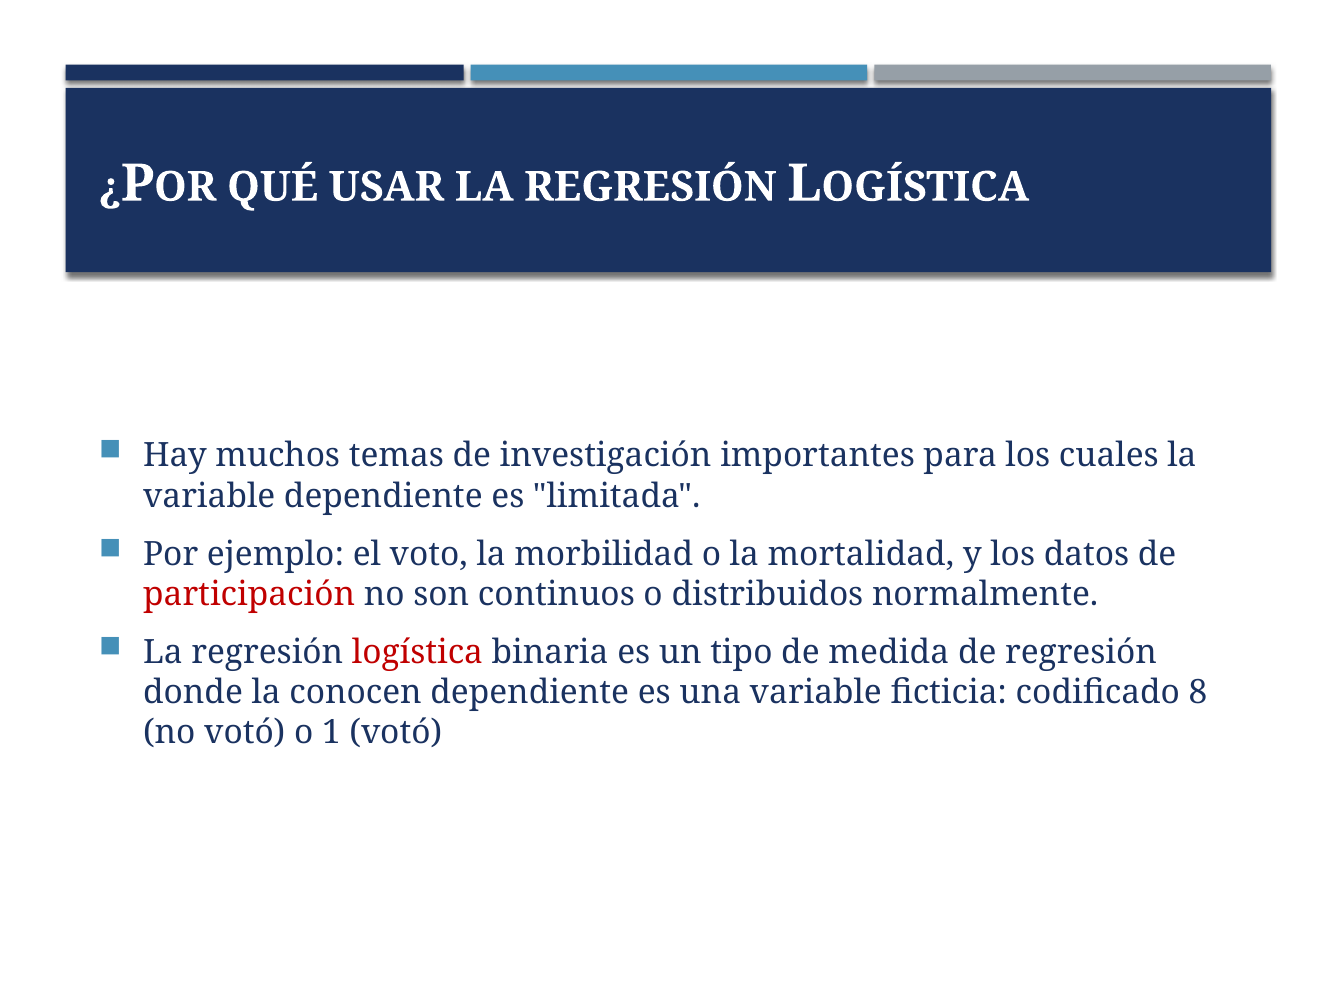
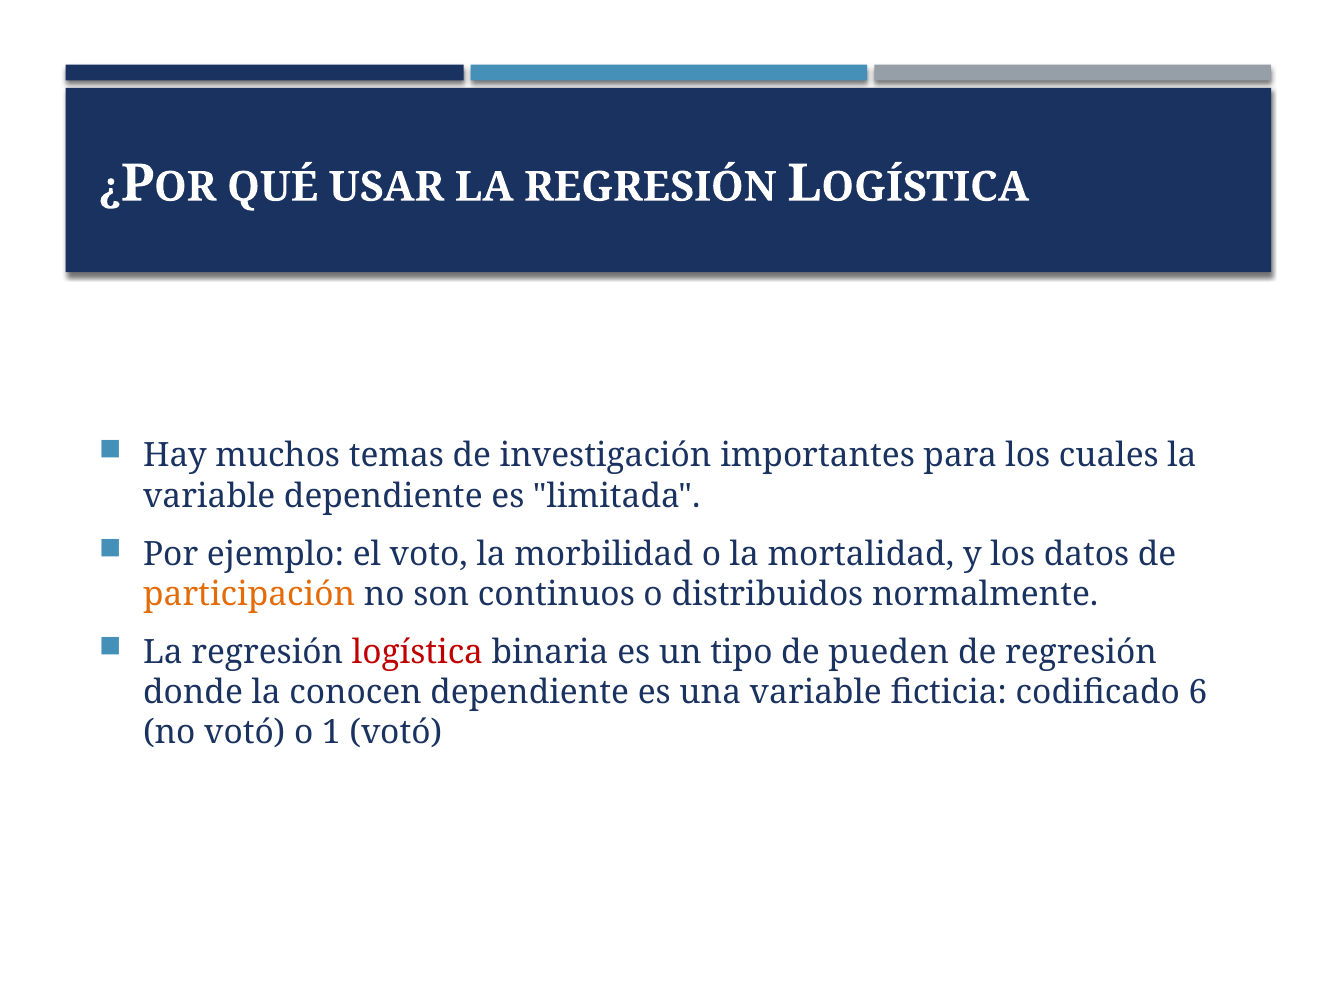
participación colour: red -> orange
medida: medida -> pueden
8: 8 -> 6
